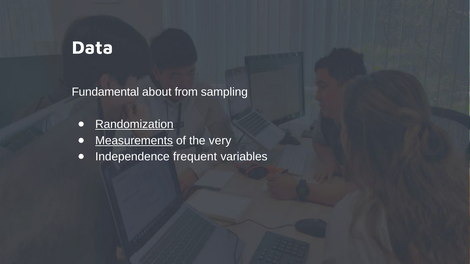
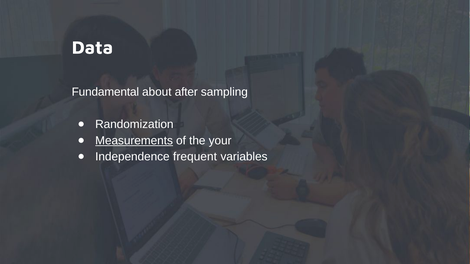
from: from -> after
Randomization underline: present -> none
very: very -> your
